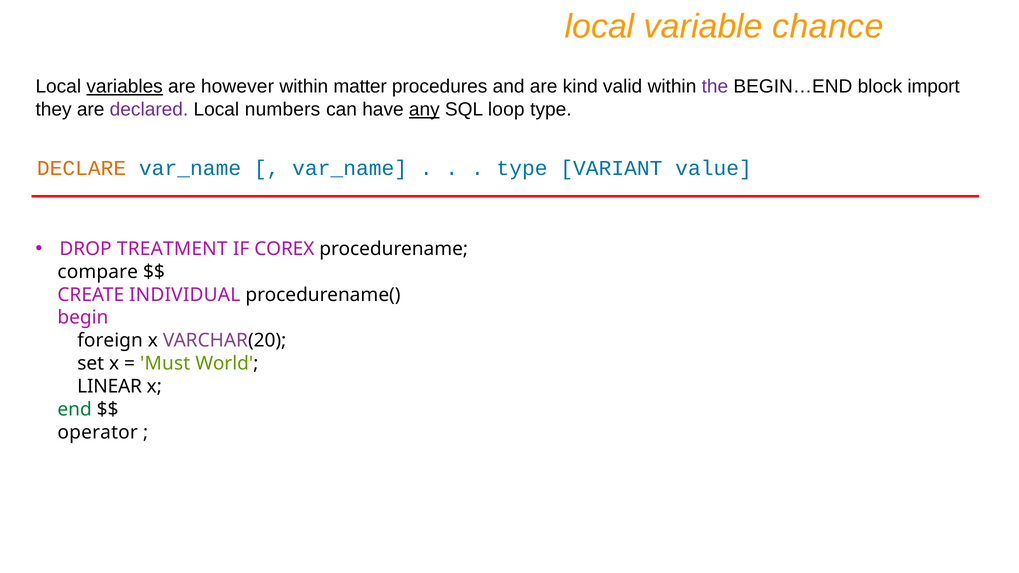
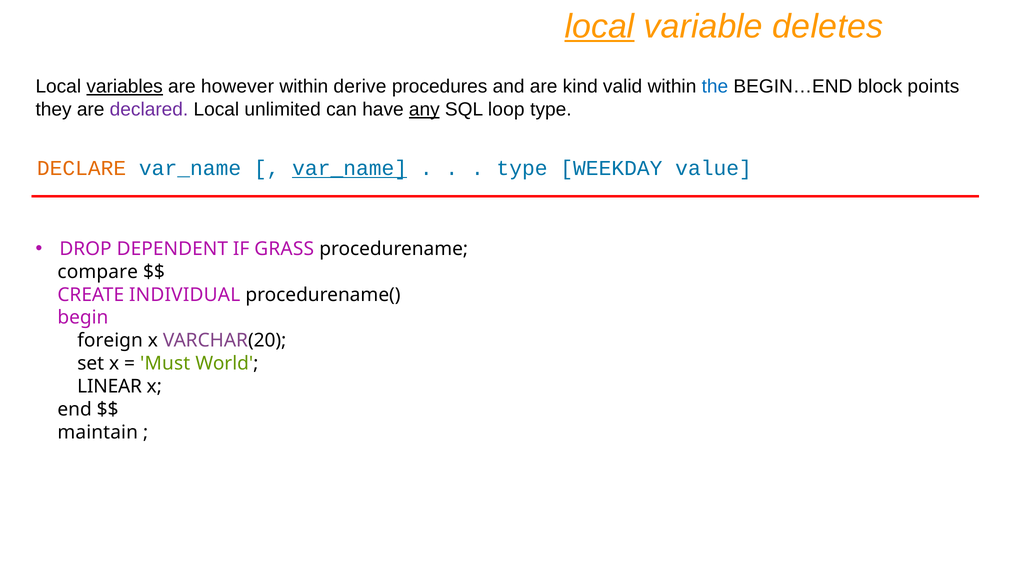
local at (600, 27) underline: none -> present
chance: chance -> deletes
matter: matter -> derive
the colour: purple -> blue
import: import -> points
numbers: numbers -> unlimited
var_name at (350, 168) underline: none -> present
VARIANT: VARIANT -> WEEKDAY
TREATMENT: TREATMENT -> DEPENDENT
COREX: COREX -> GRASS
end colour: green -> black
operator: operator -> maintain
